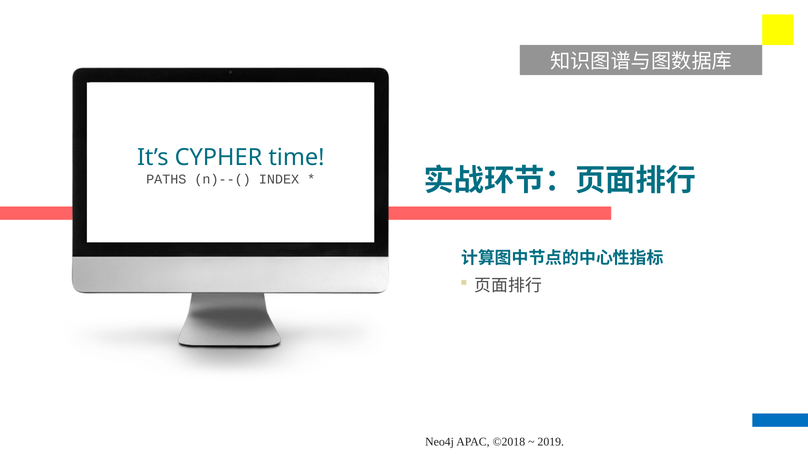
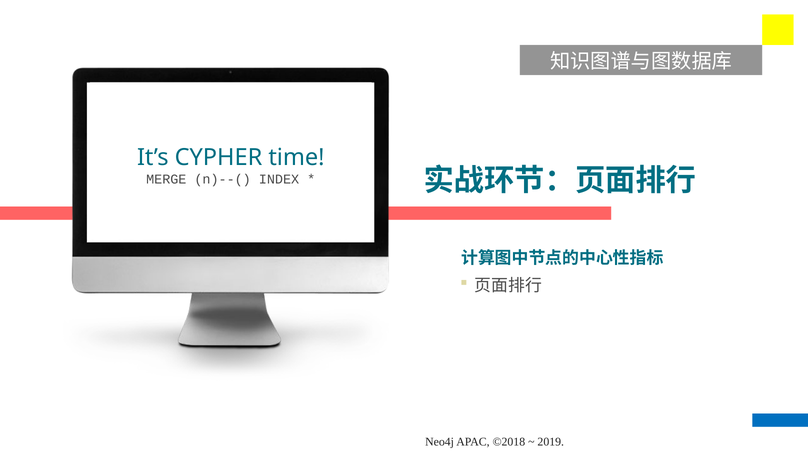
PATHS: PATHS -> MERGE
